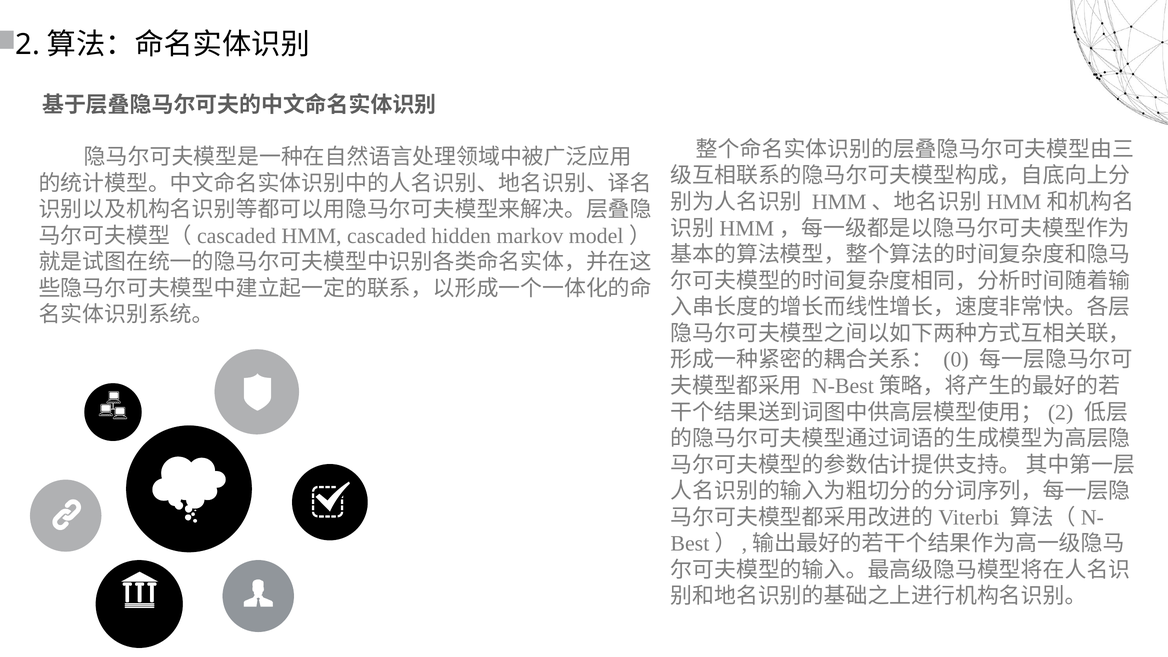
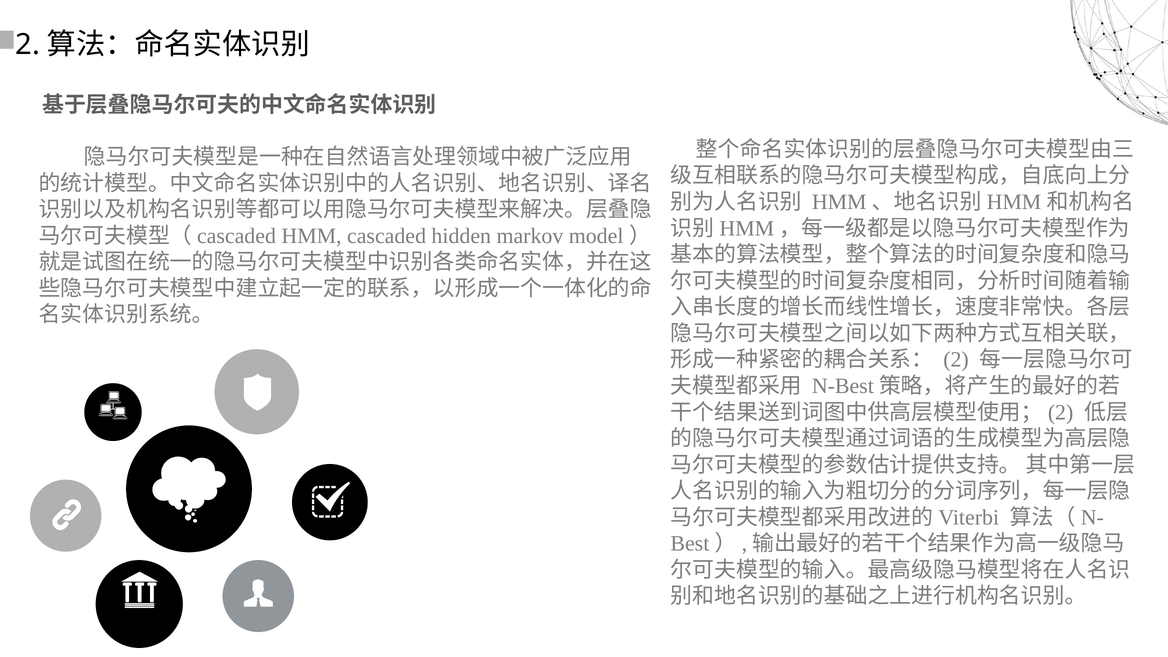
0 at (956, 360): 0 -> 2
